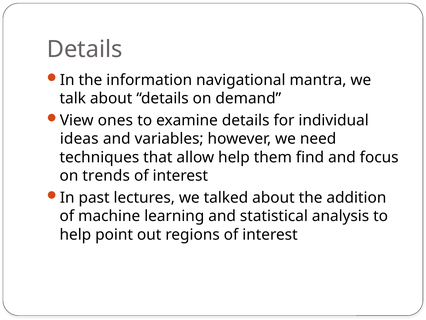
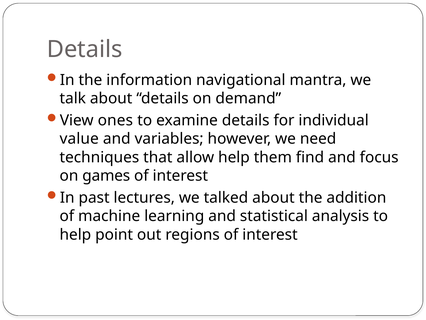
ideas: ideas -> value
trends: trends -> games
